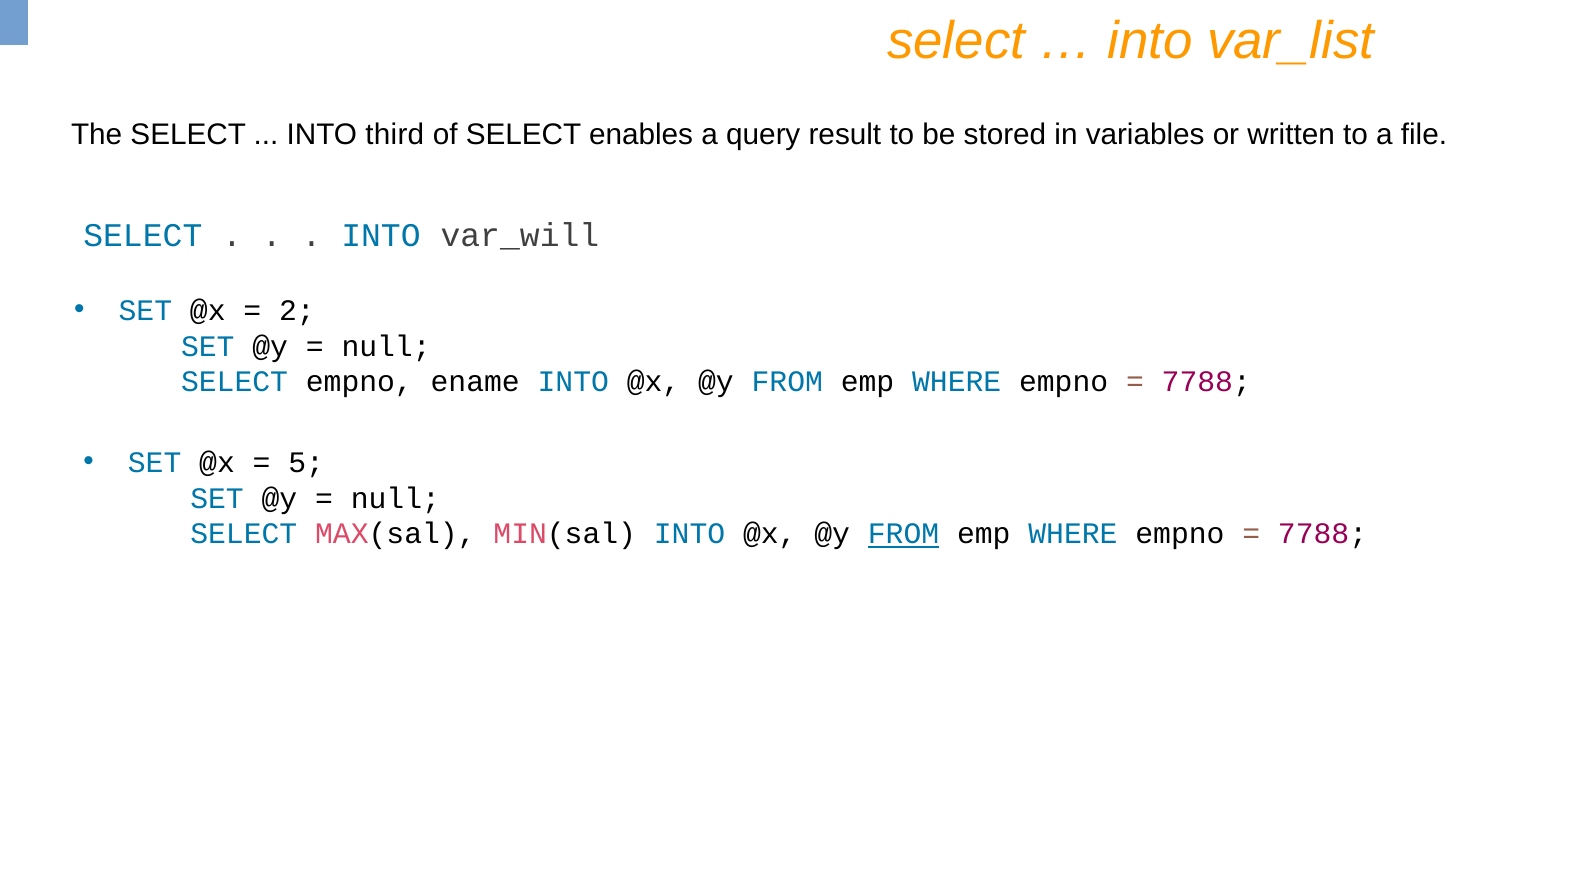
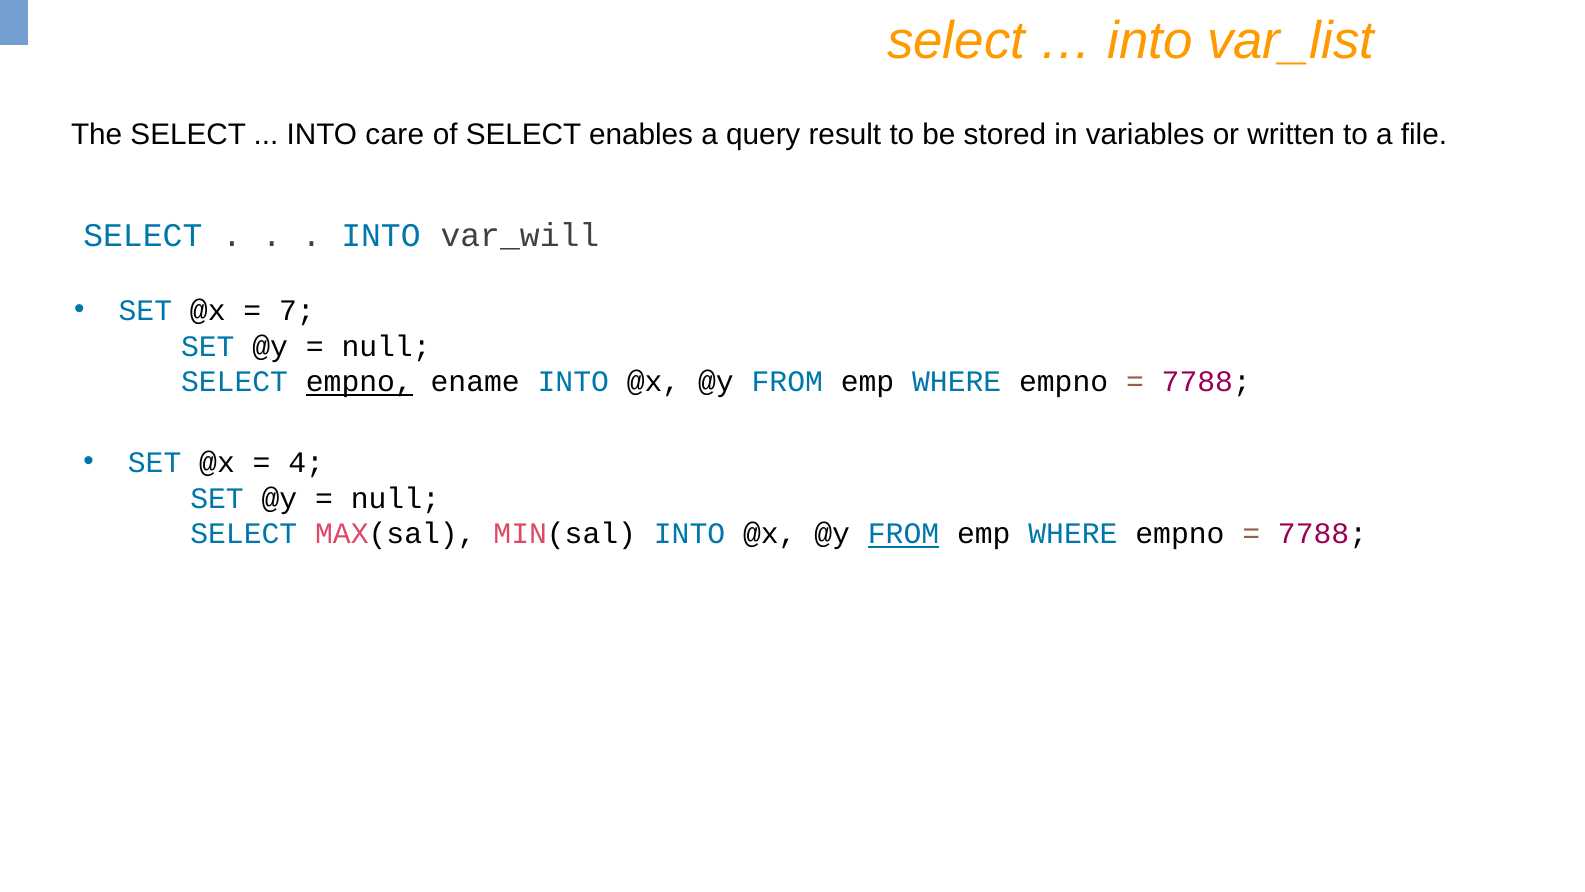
third: third -> care
2: 2 -> 7
empno at (359, 382) underline: none -> present
5: 5 -> 4
